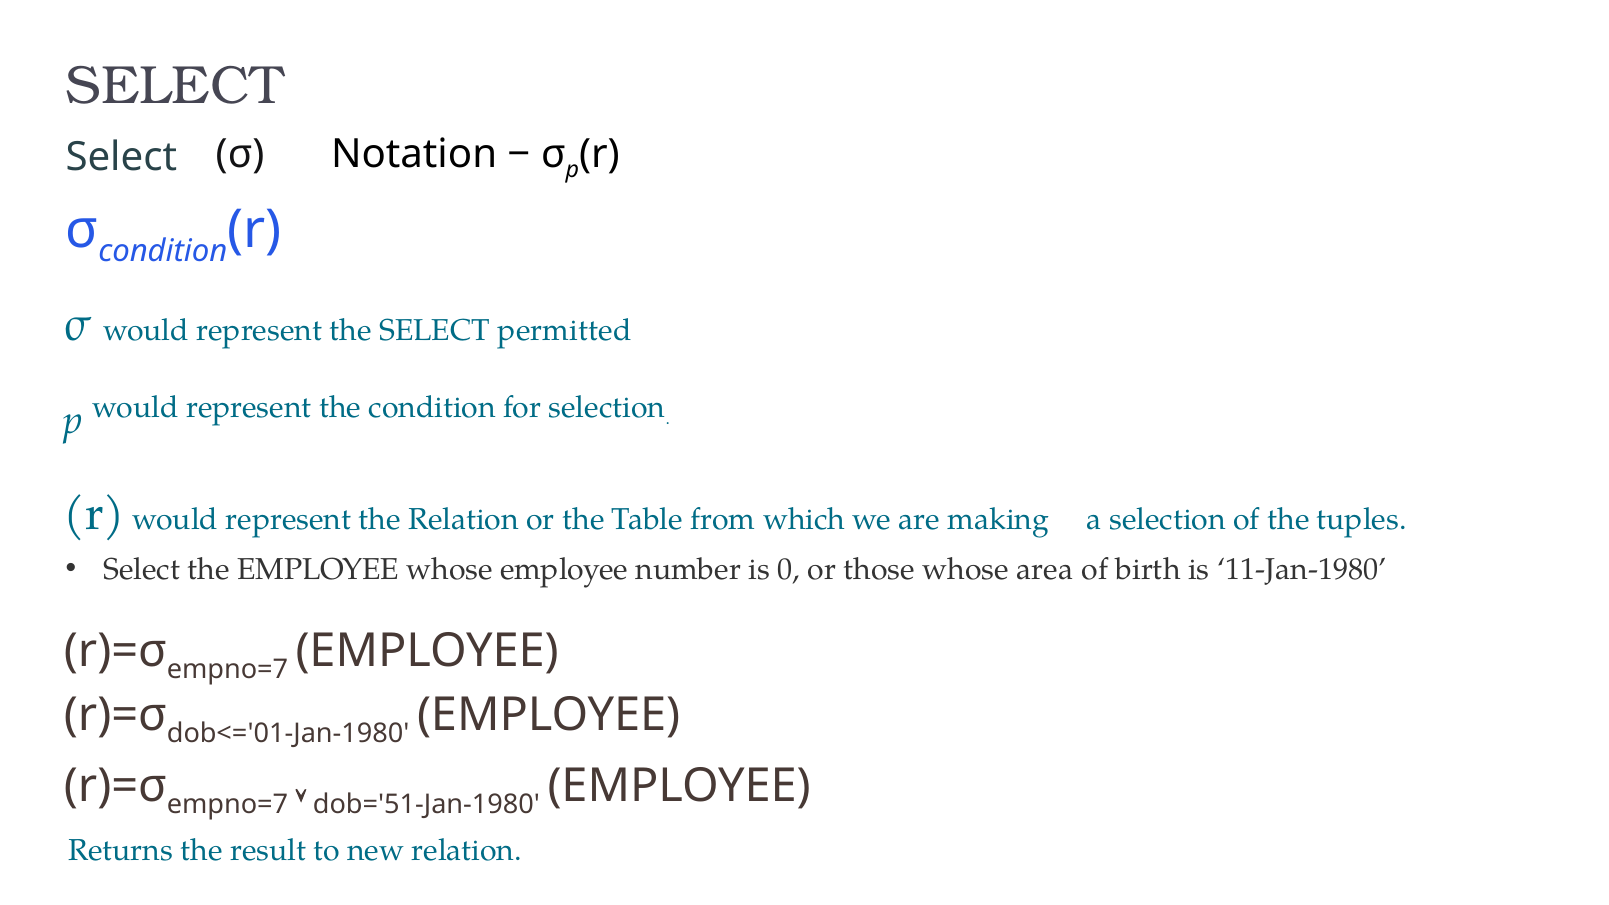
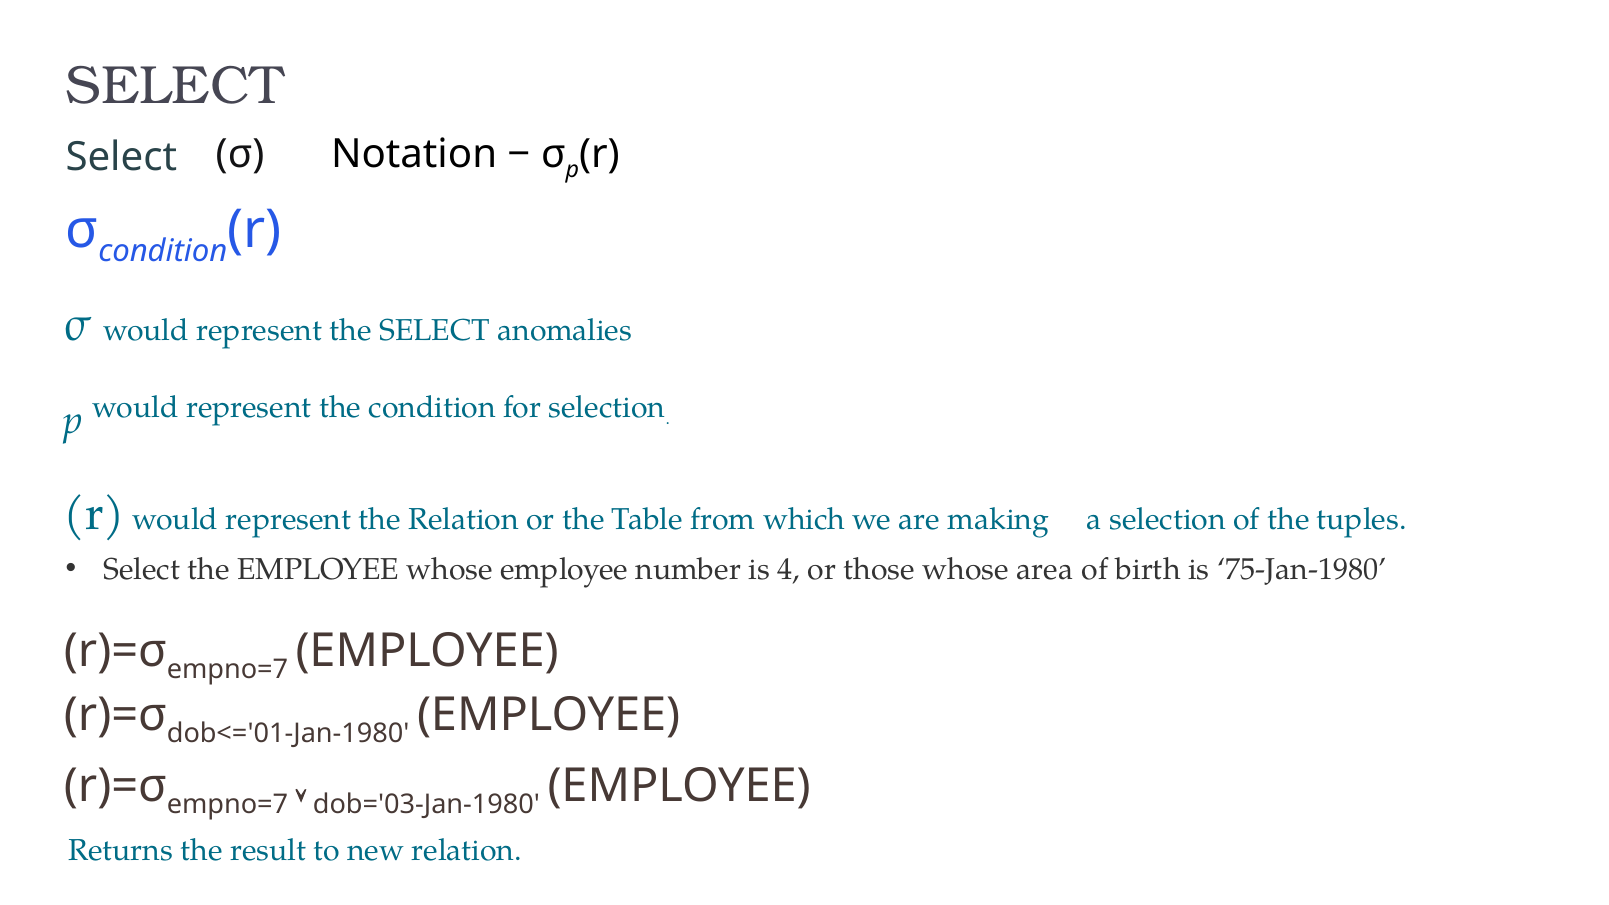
permitted: permitted -> anomalies
0: 0 -> 4
11-Jan-1980: 11-Jan-1980 -> 75-Jan-1980
dob='51-Jan-1980: dob='51-Jan-1980 -> dob='03-Jan-1980
